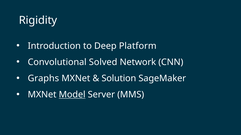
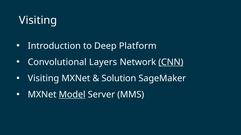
Rigidity at (38, 20): Rigidity -> Visiting
Solved: Solved -> Layers
CNN underline: none -> present
Graphs at (43, 79): Graphs -> Visiting
